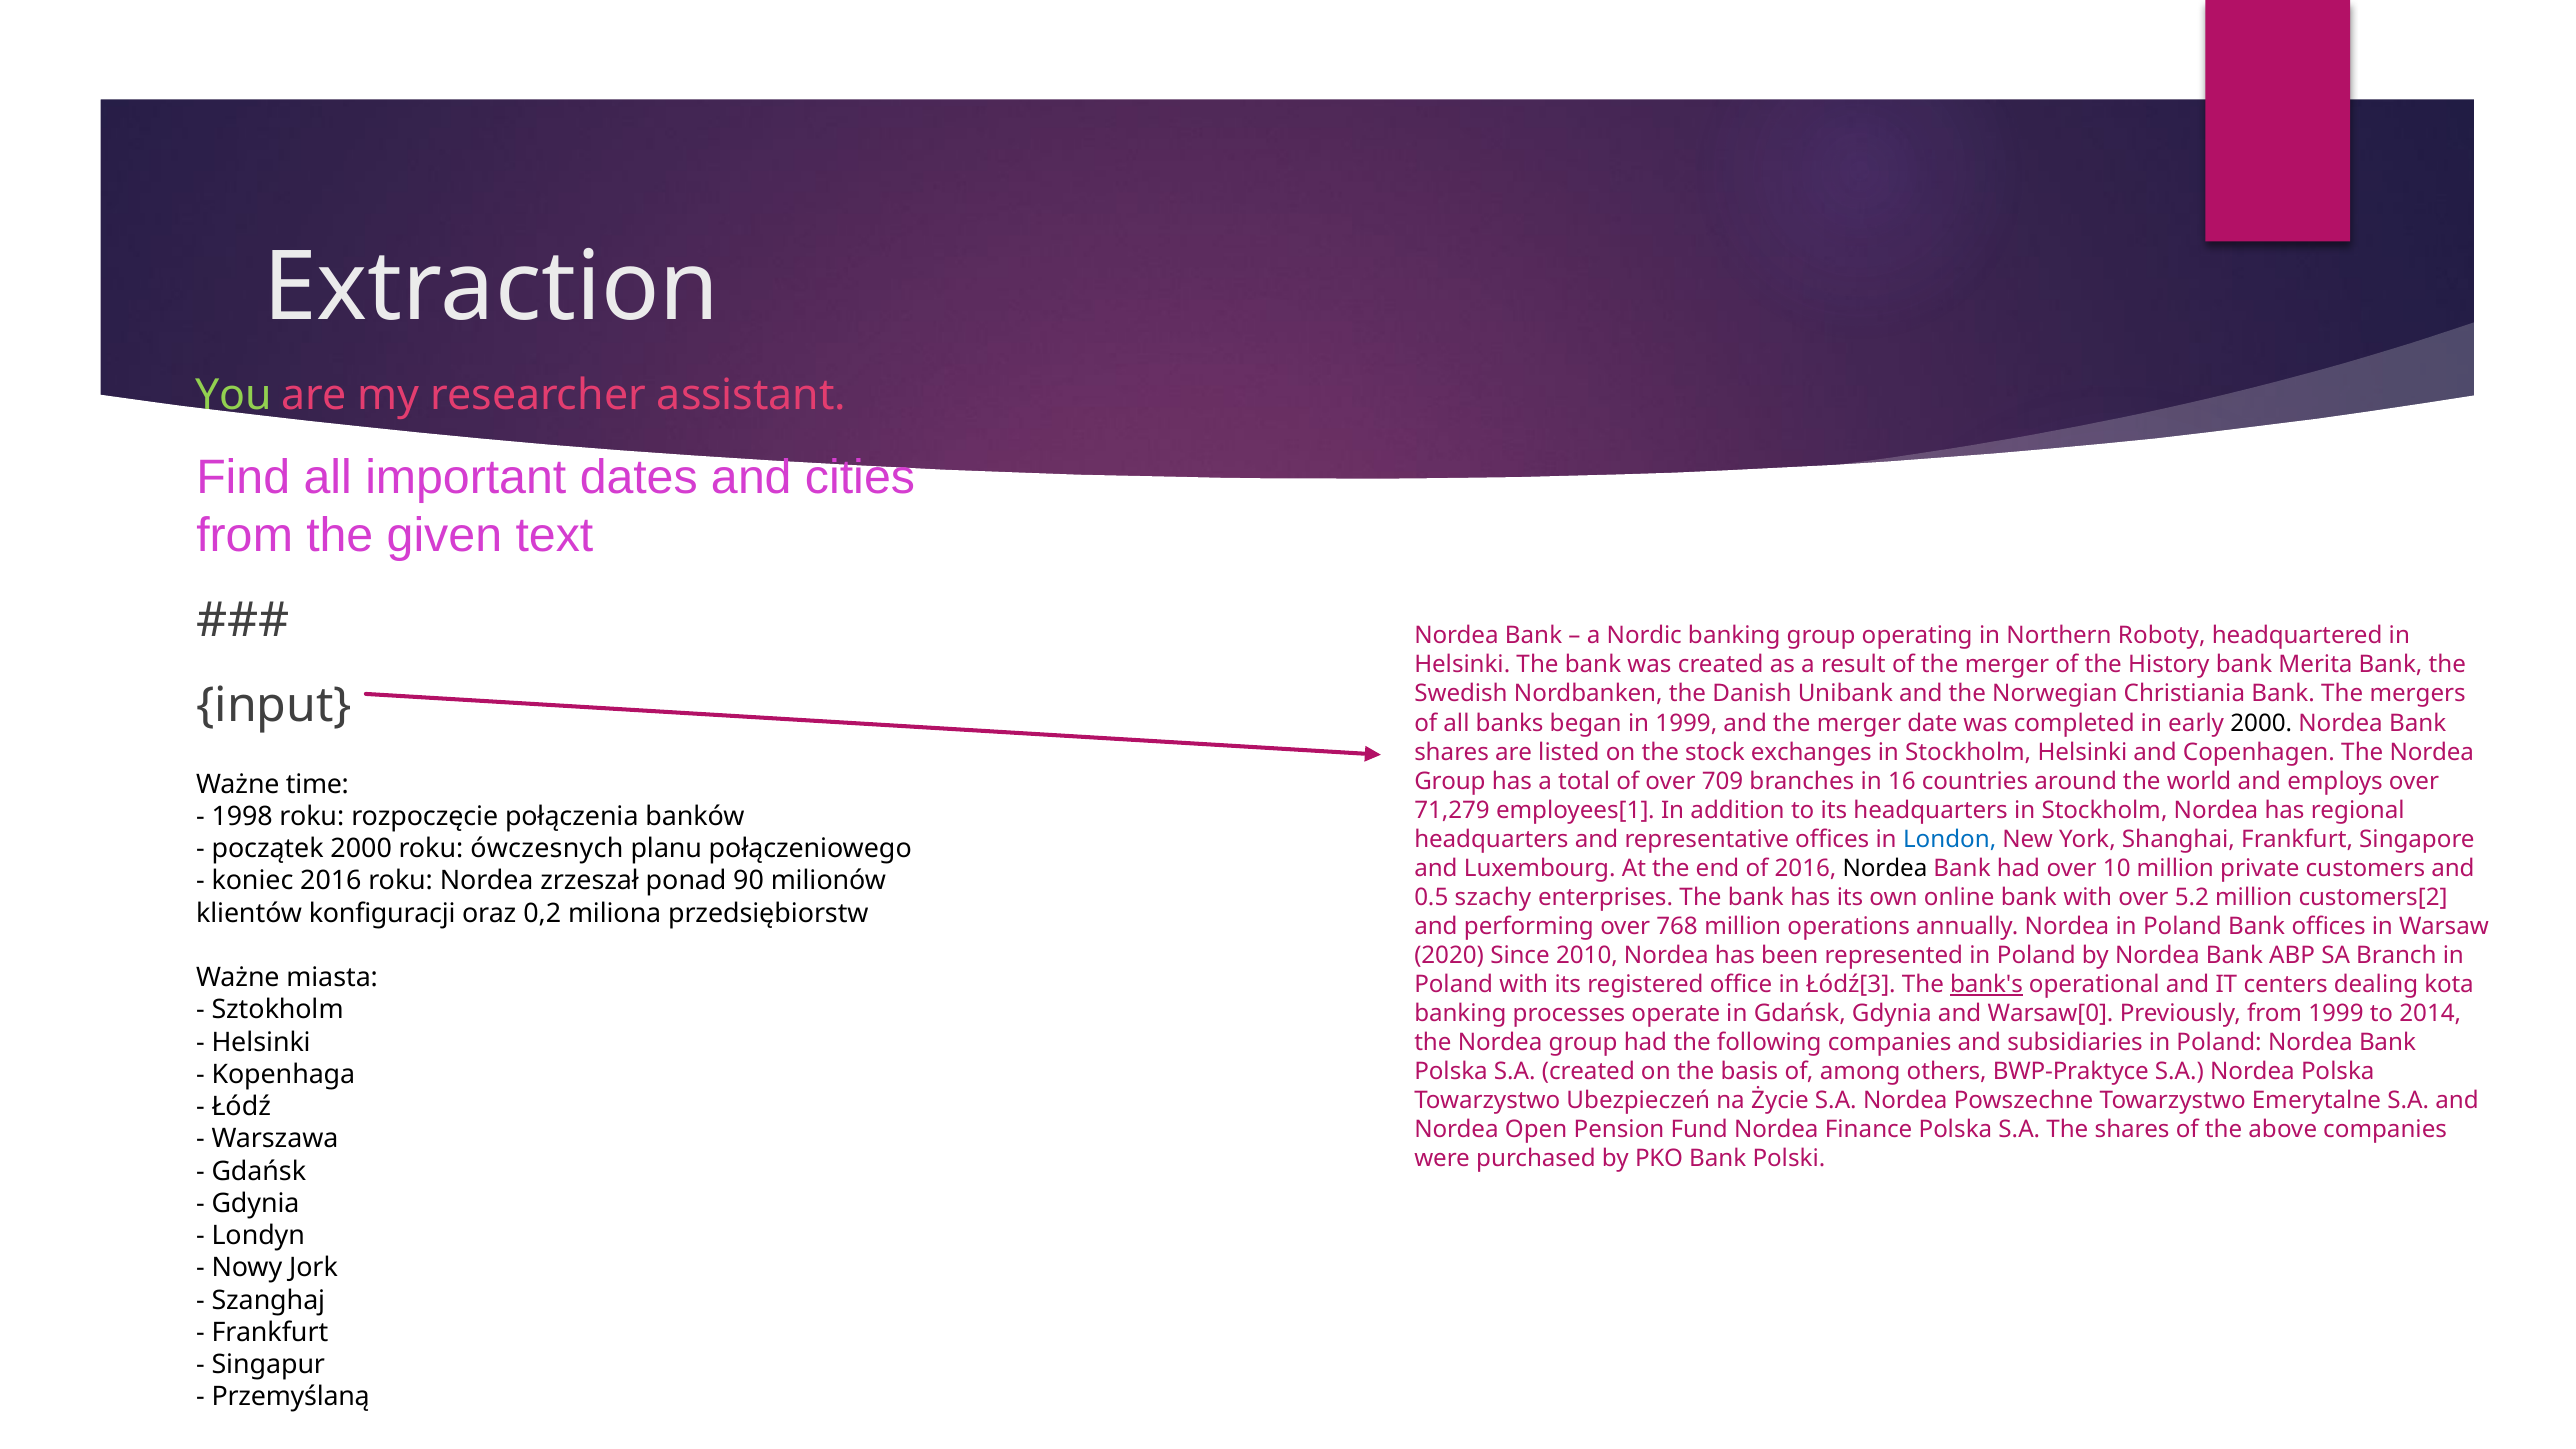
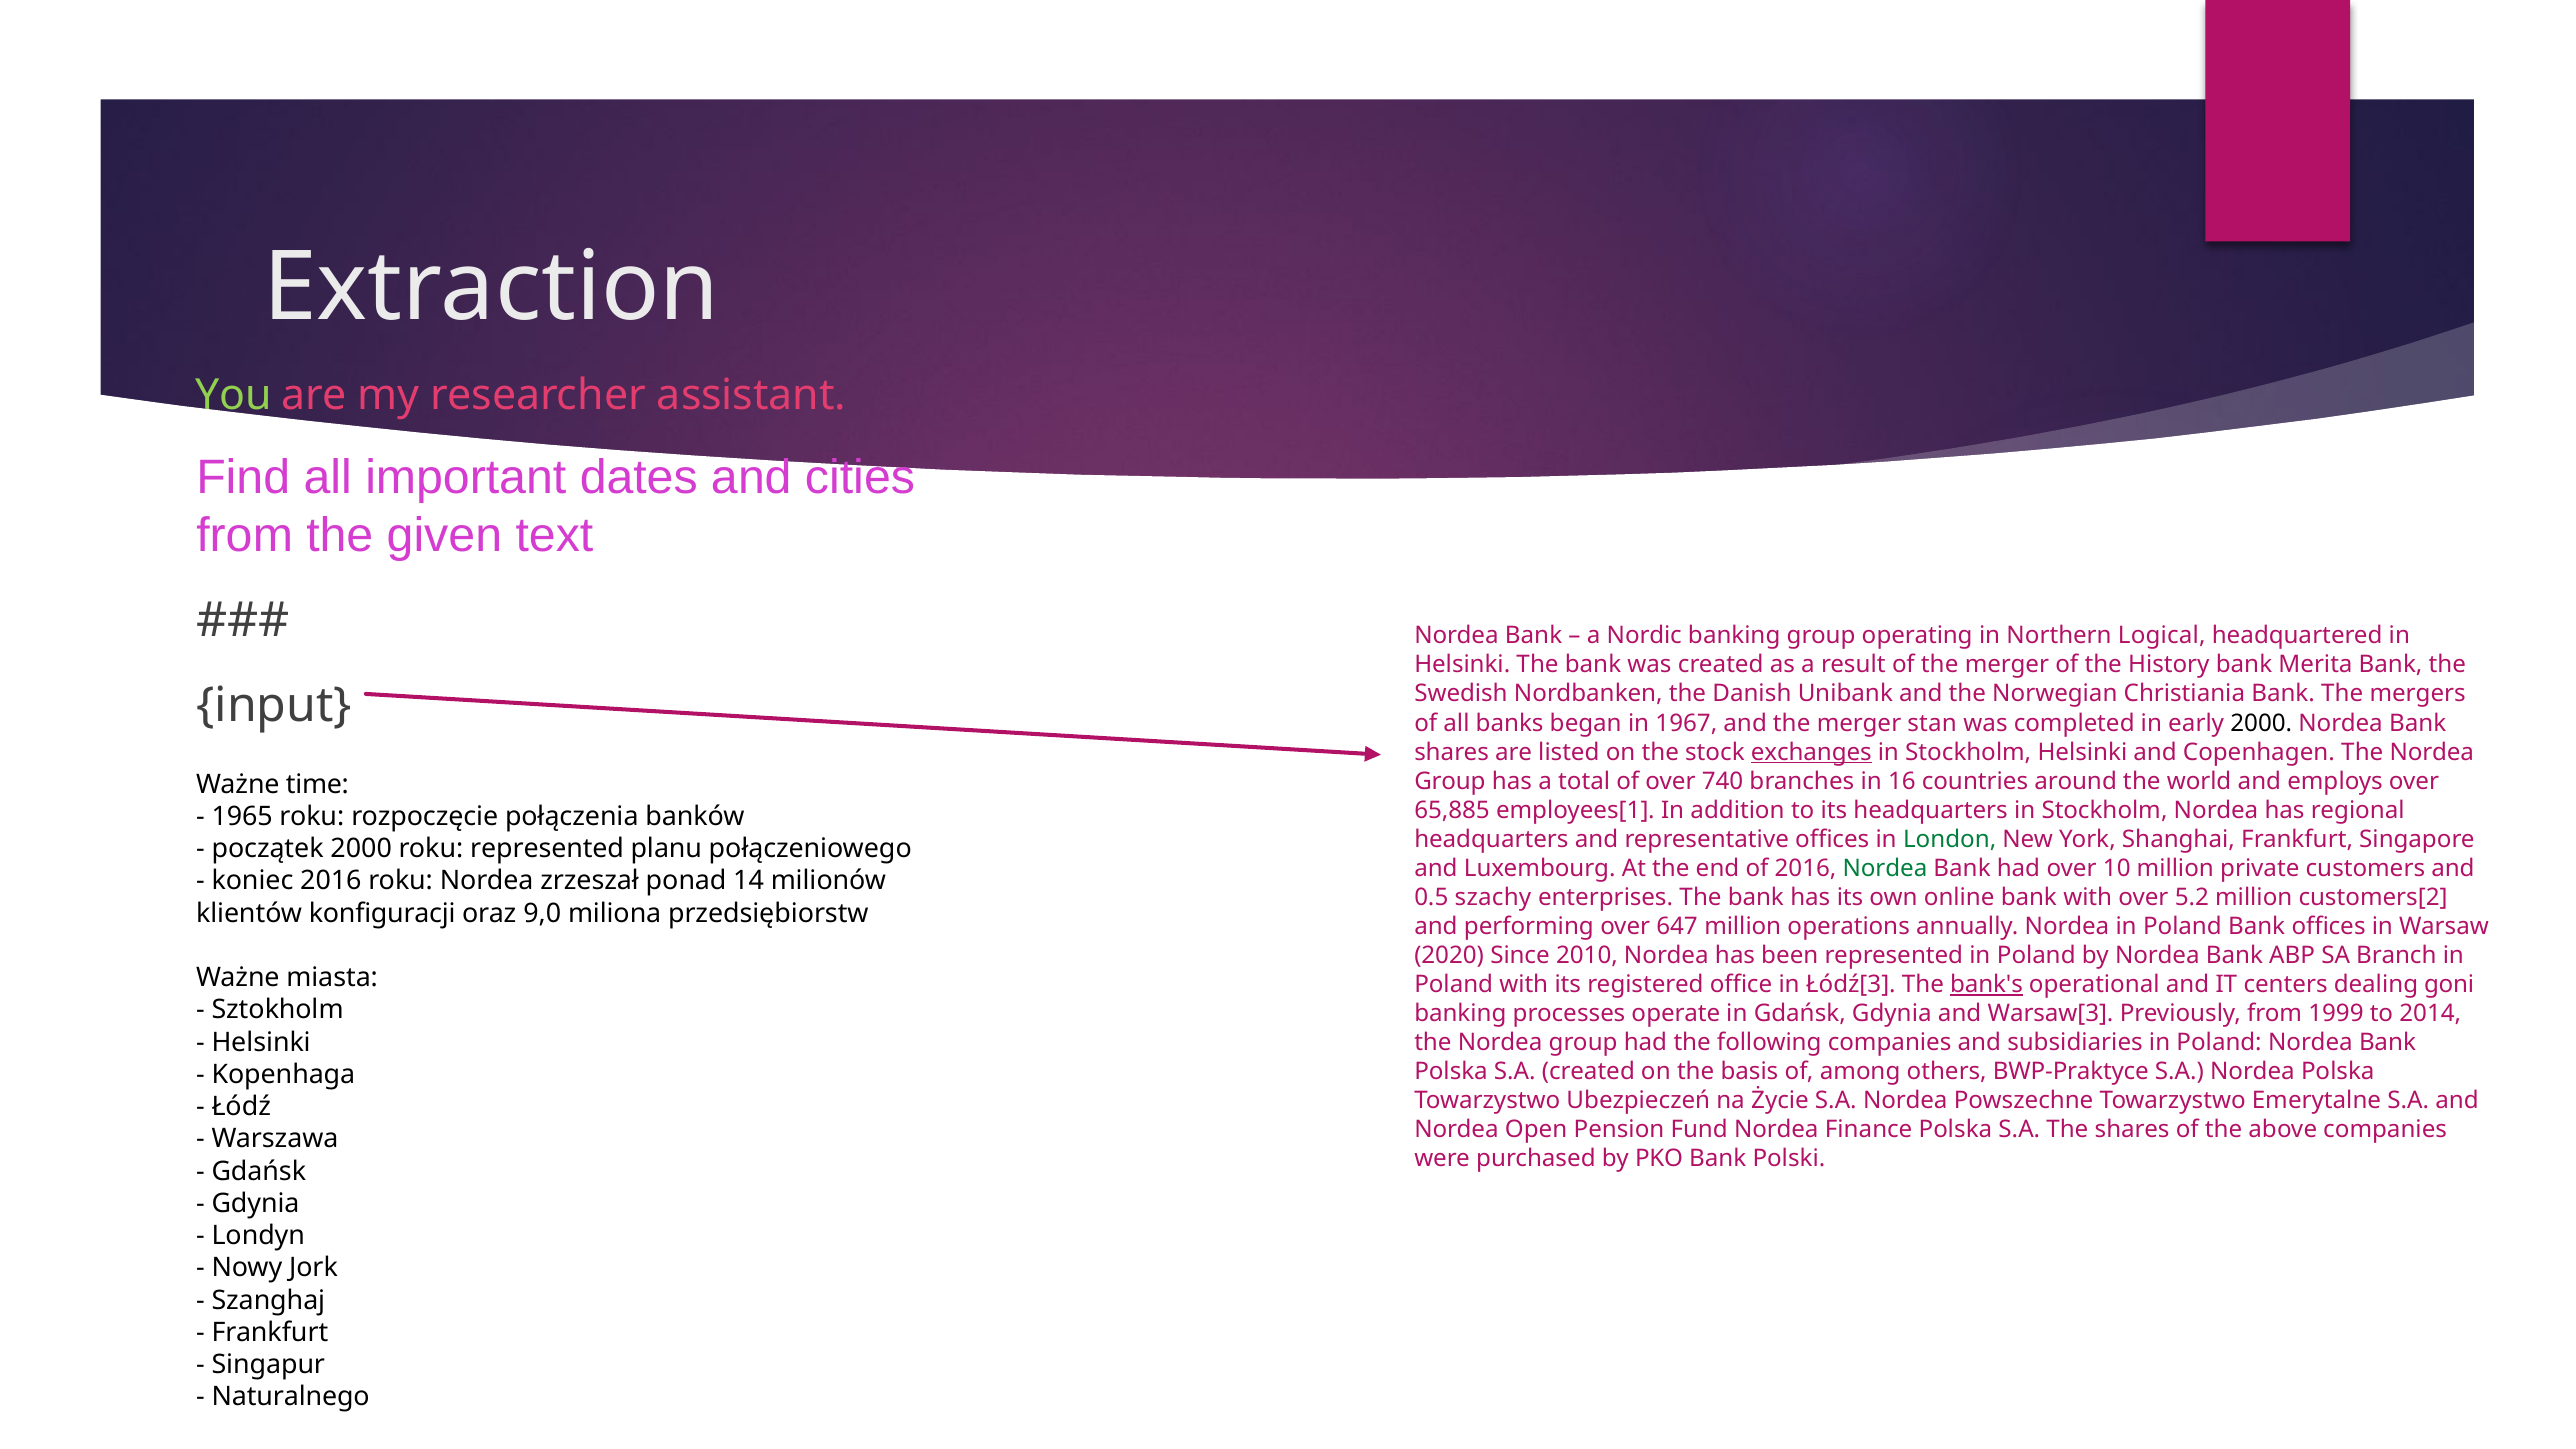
Roboty: Roboty -> Logical
in 1999: 1999 -> 1967
date: date -> stan
exchanges underline: none -> present
709: 709 -> 740
71,279: 71,279 -> 65,885
1998: 1998 -> 1965
London colour: blue -> green
roku ówczesnych: ówczesnych -> represented
Nordea at (1885, 868) colour: black -> green
90: 90 -> 14
0,2: 0,2 -> 9,0
768: 768 -> 647
kota: kota -> goni
Warsaw[0: Warsaw[0 -> Warsaw[3
Przemyślaną: Przemyślaną -> Naturalnego
